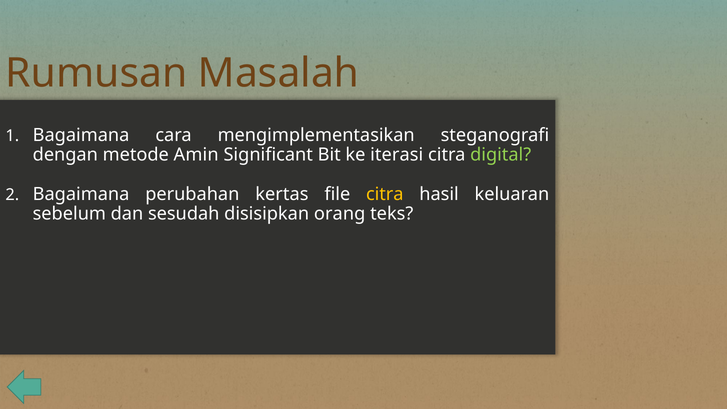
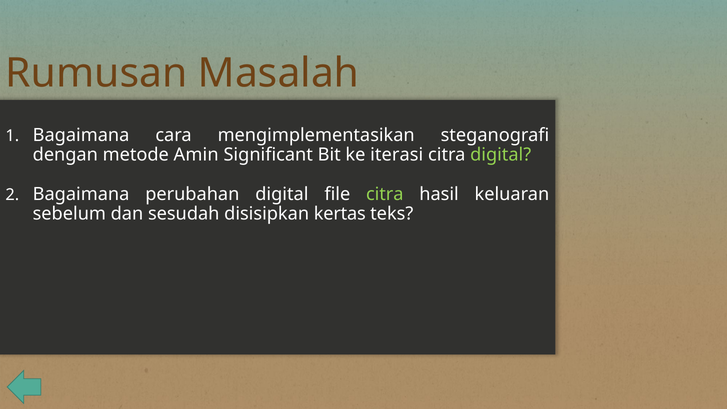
perubahan kertas: kertas -> digital
citra at (385, 194) colour: yellow -> light green
orang: orang -> kertas
